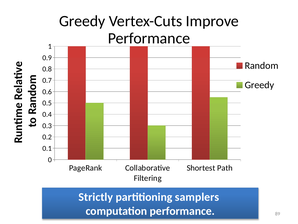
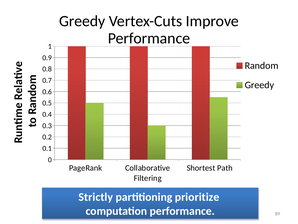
samplers: samplers -> prioritize
